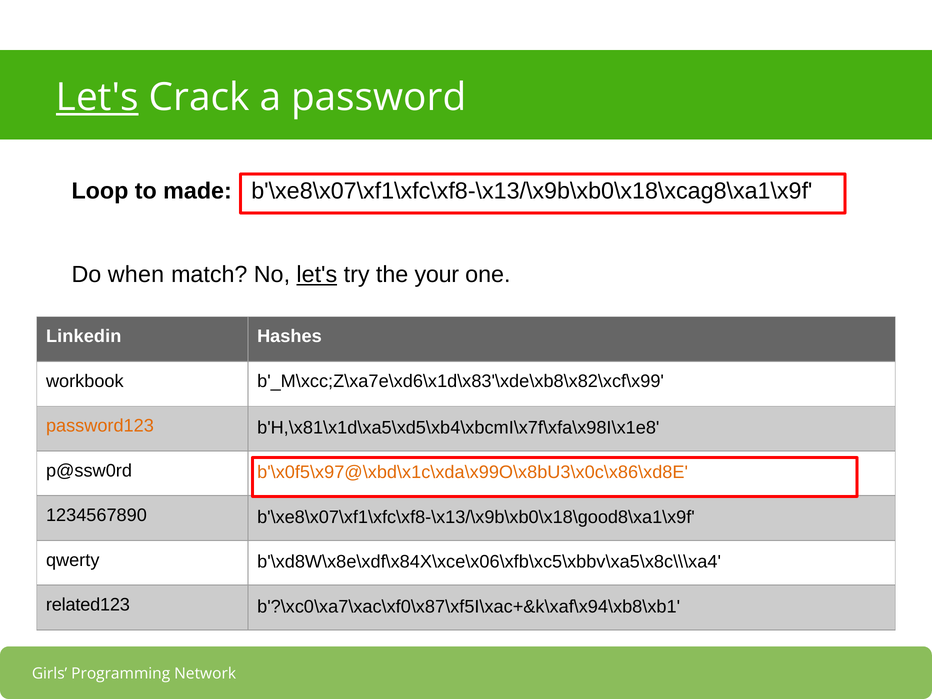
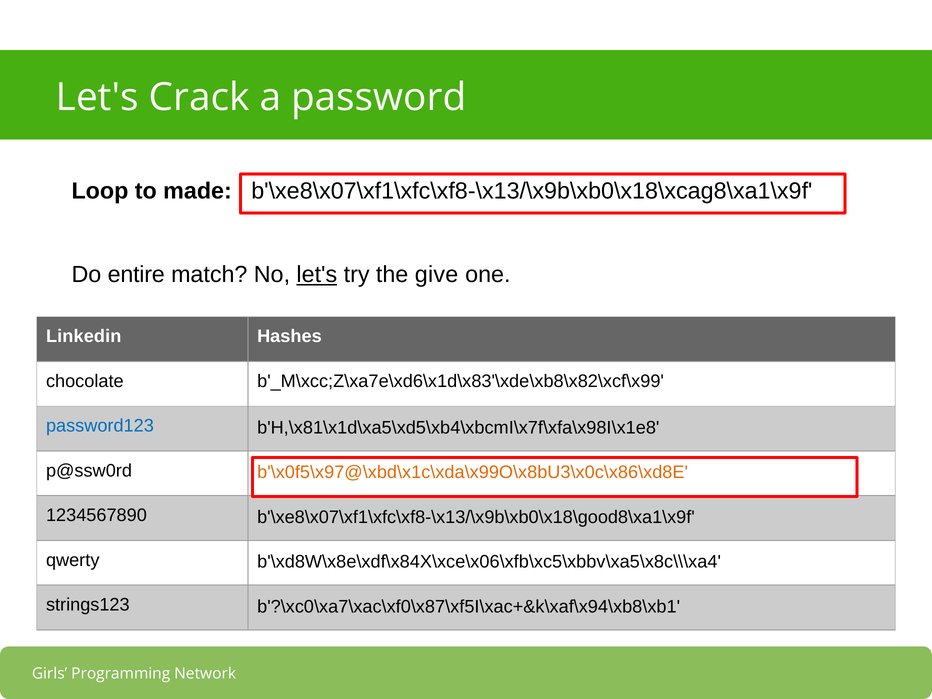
Let's at (97, 97) underline: present -> none
when: when -> entire
your: your -> give
workbook: workbook -> chocolate
password123 colour: orange -> blue
related123: related123 -> strings123
